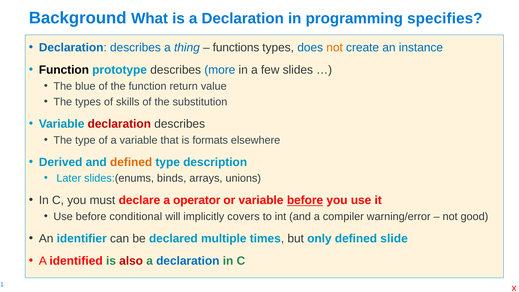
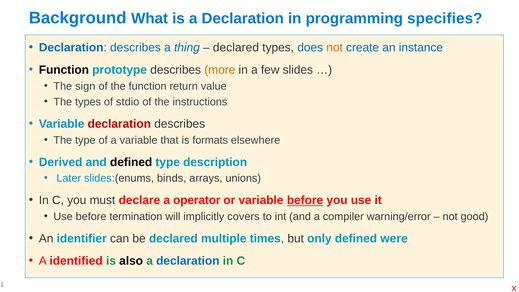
functions at (236, 47): functions -> declared
more colour: blue -> orange
blue: blue -> sign
skills: skills -> stdio
substitution: substitution -> instructions
defined at (131, 162) colour: orange -> black
conditional: conditional -> termination
slide: slide -> were
also colour: red -> black
